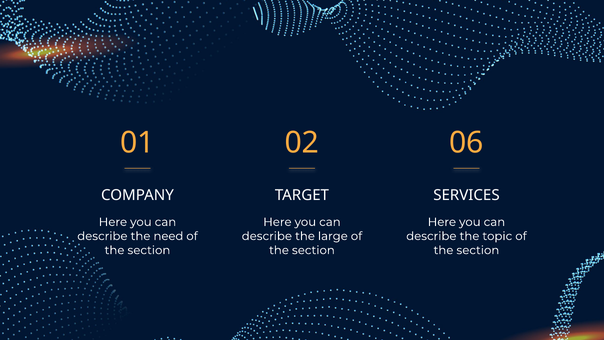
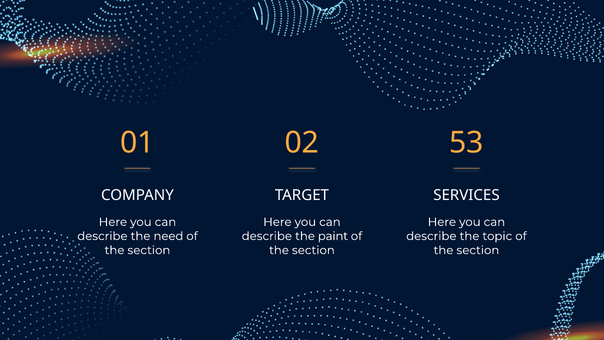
06: 06 -> 53
large: large -> paint
